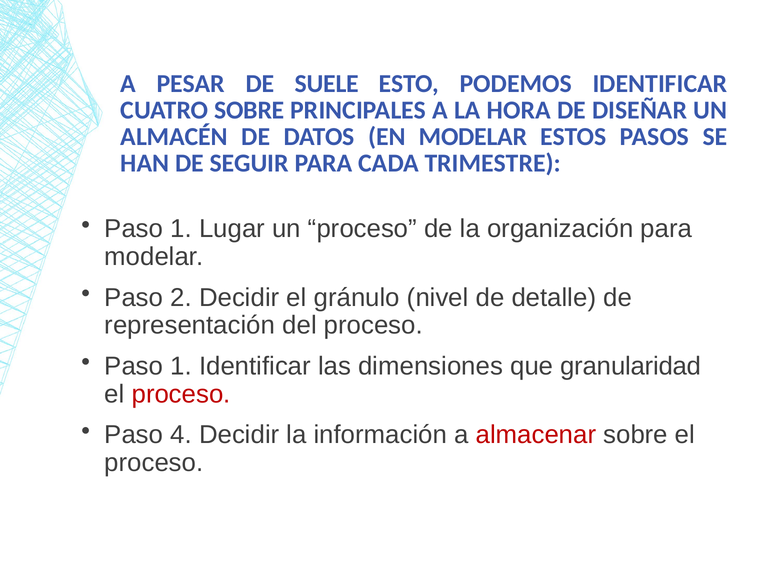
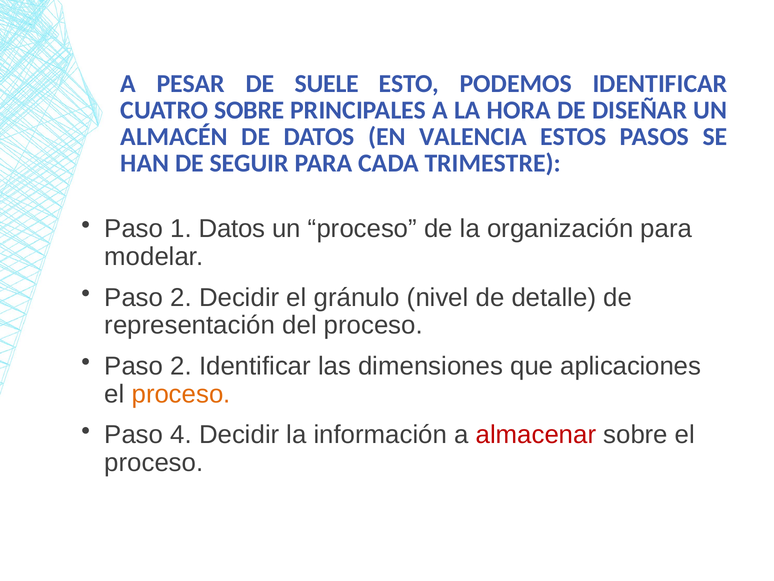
EN MODELAR: MODELAR -> VALENCIA
1 Lugar: Lugar -> Datos
1 at (181, 366): 1 -> 2
granularidad: granularidad -> aplicaciones
proceso at (181, 394) colour: red -> orange
